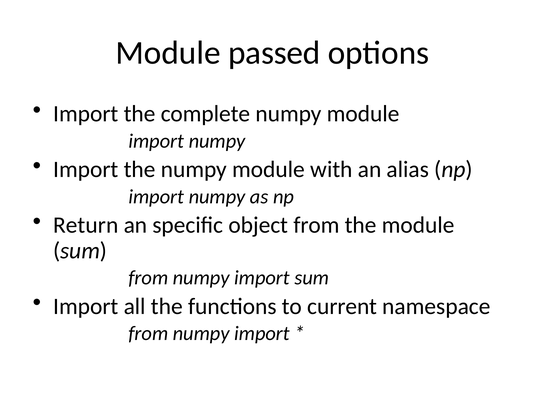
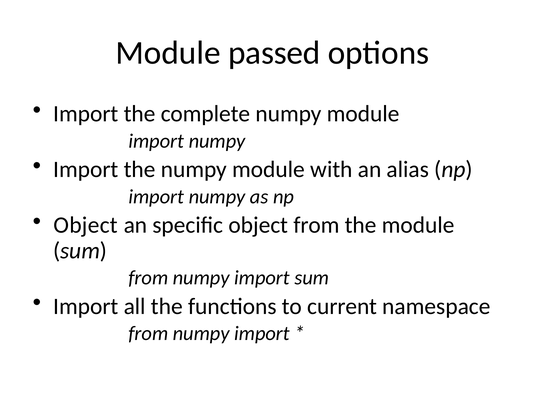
Return at (86, 225): Return -> Object
